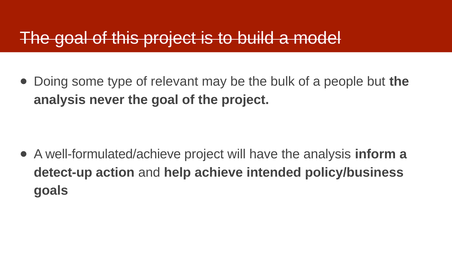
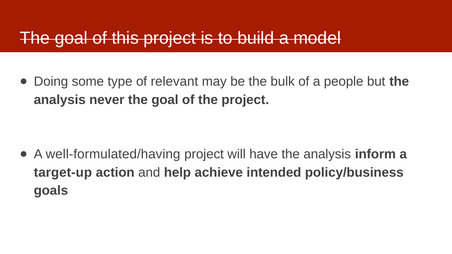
well-formulated/achieve: well-formulated/achieve -> well-formulated/having
detect-up: detect-up -> target-up
